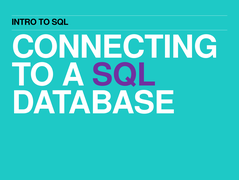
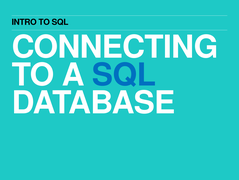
SQL at (124, 75) colour: purple -> blue
